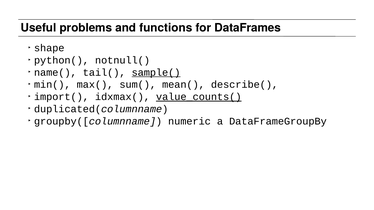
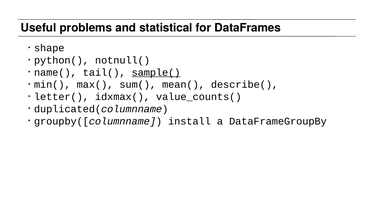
functions: functions -> statistical
import(: import( -> letter(
value_counts( underline: present -> none
numeric: numeric -> install
